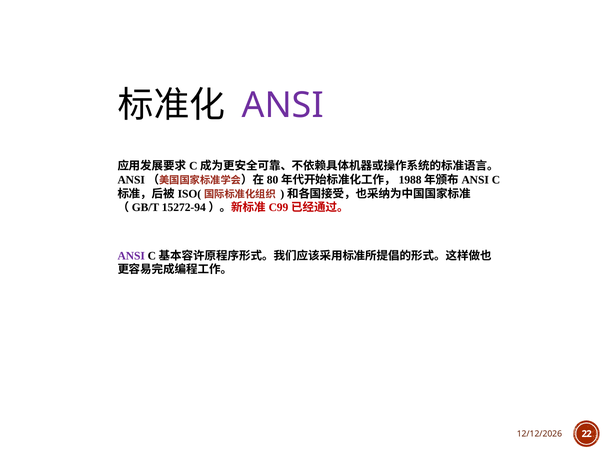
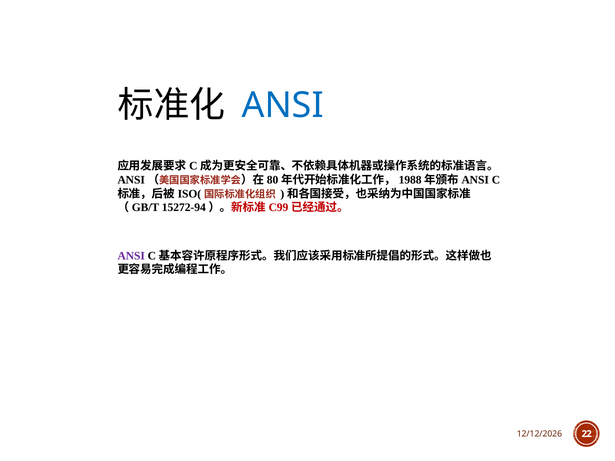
ANSI at (283, 105) colour: purple -> blue
